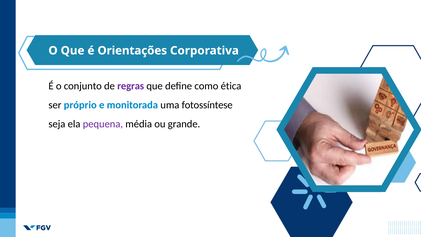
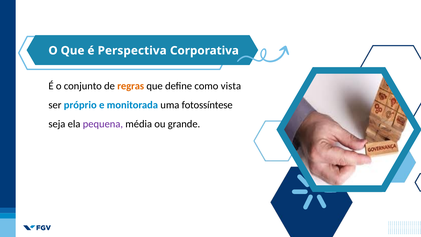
Orientações: Orientações -> Perspectiva
regras colour: purple -> orange
ética: ética -> vista
